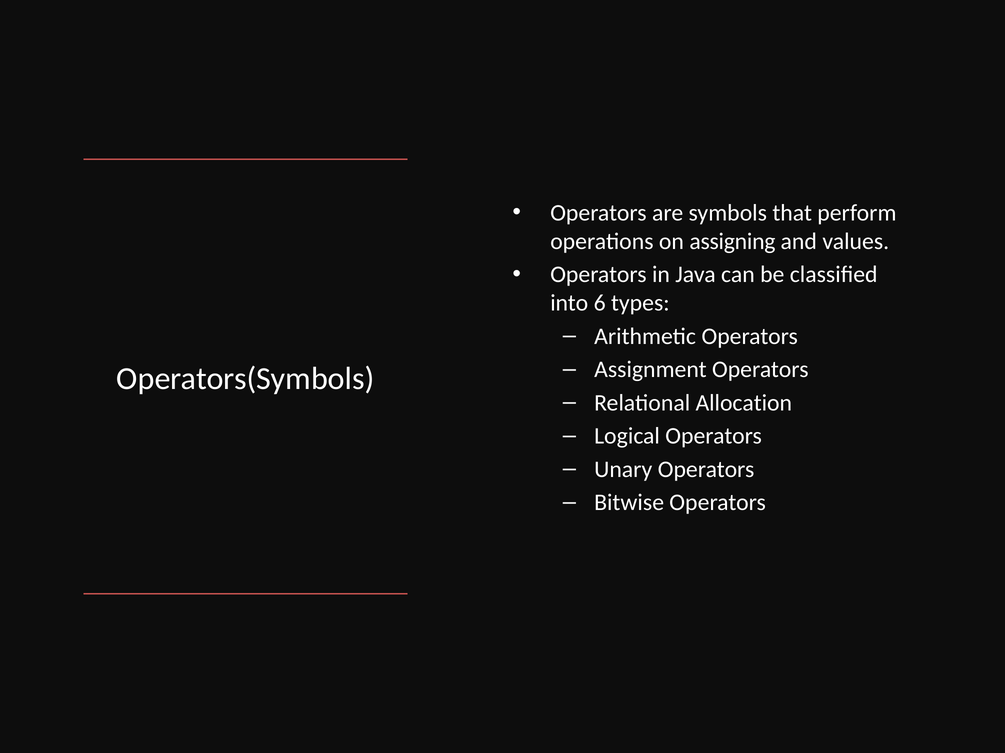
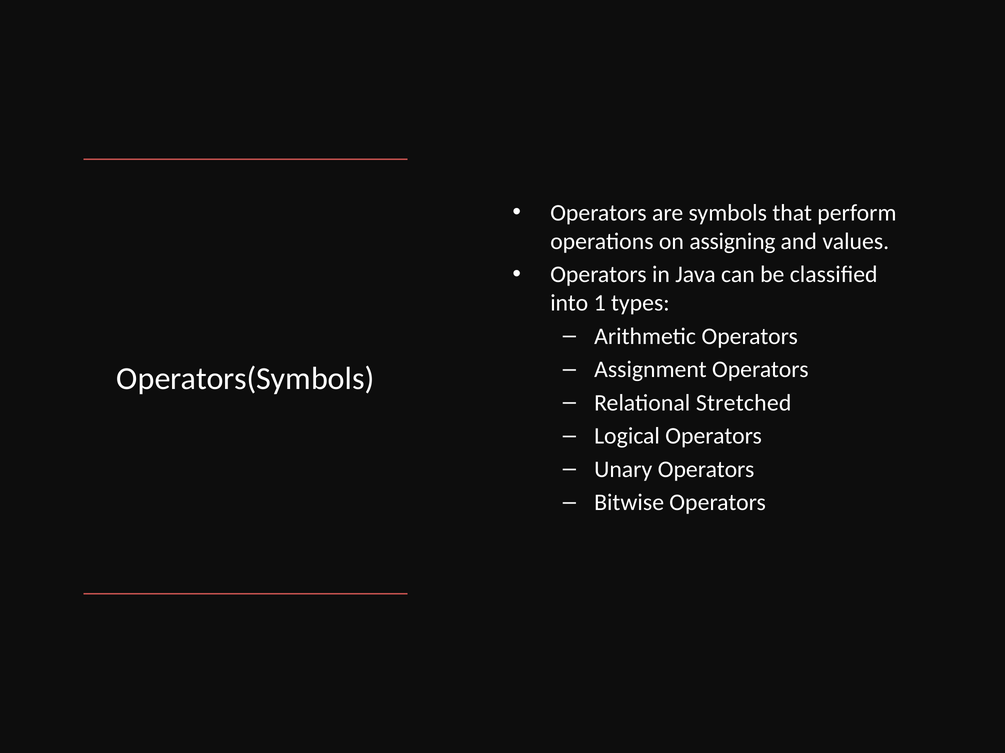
6: 6 -> 1
Allocation: Allocation -> Stretched
